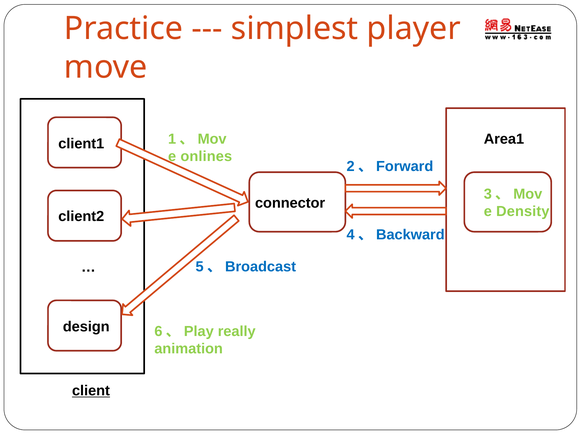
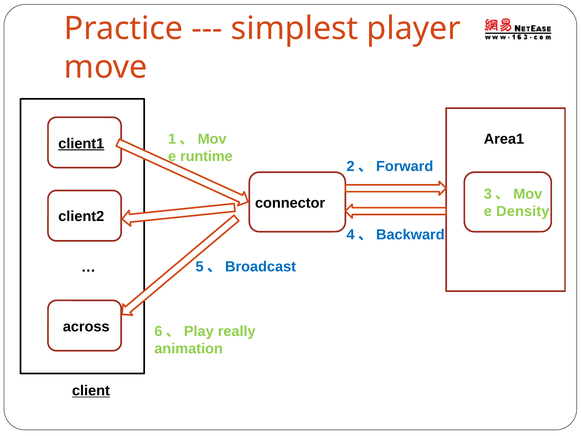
client1 underline: none -> present
onlines: onlines -> runtime
design: design -> across
